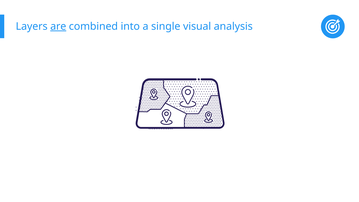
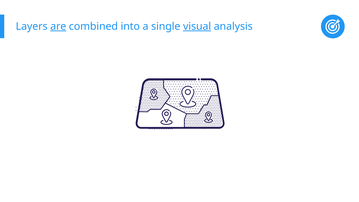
visual underline: none -> present
